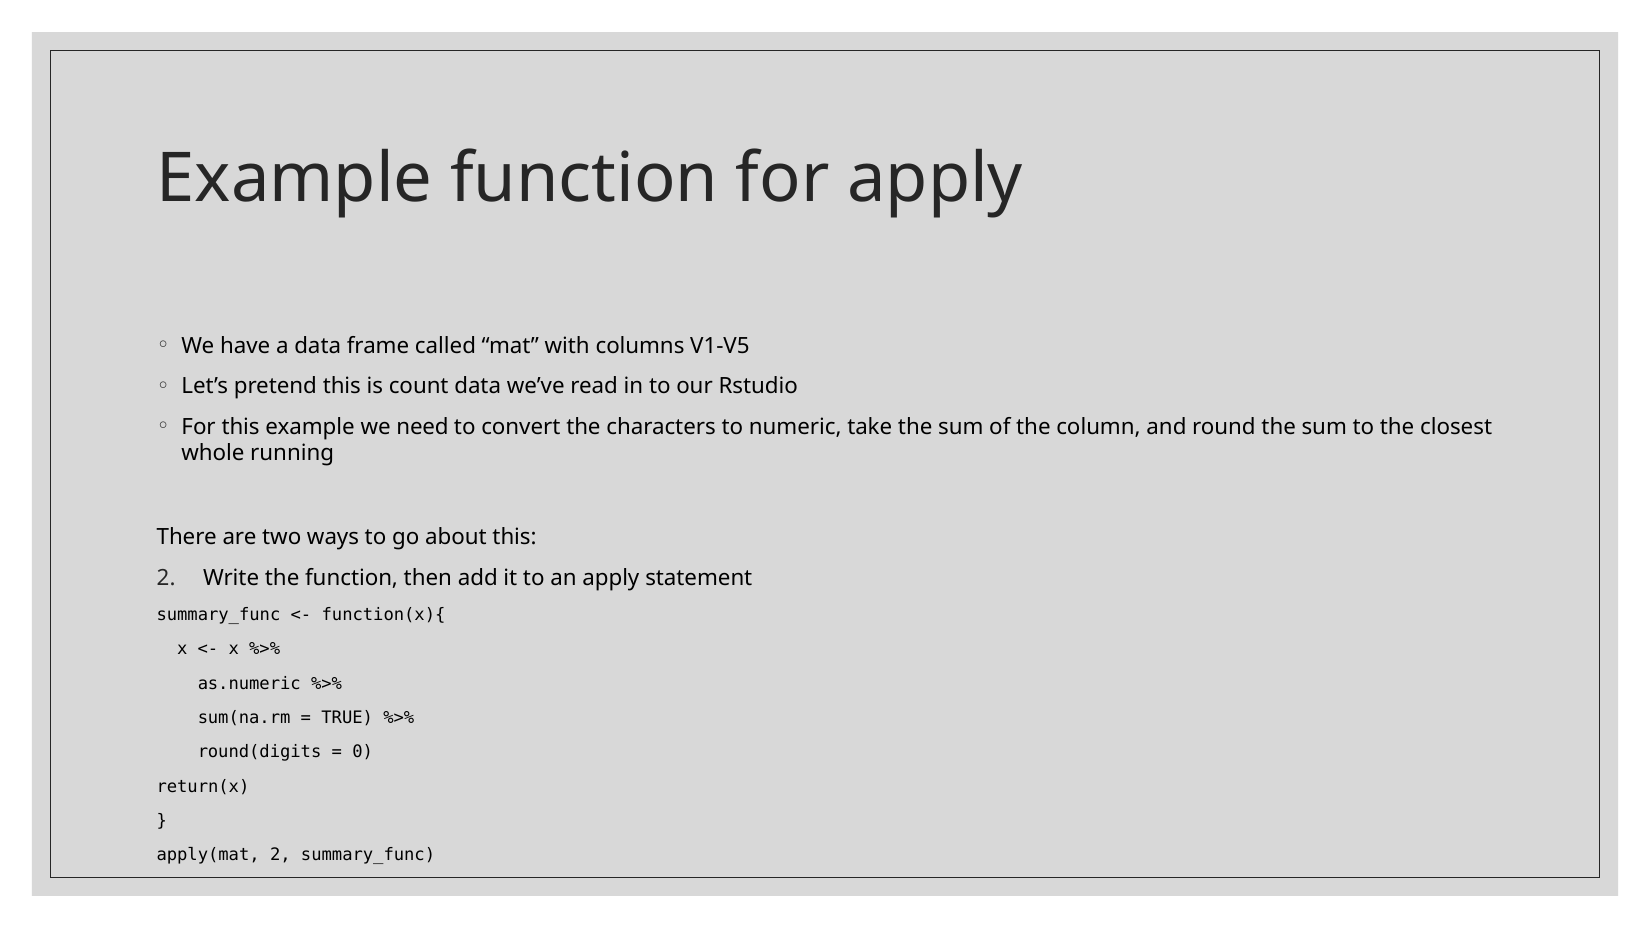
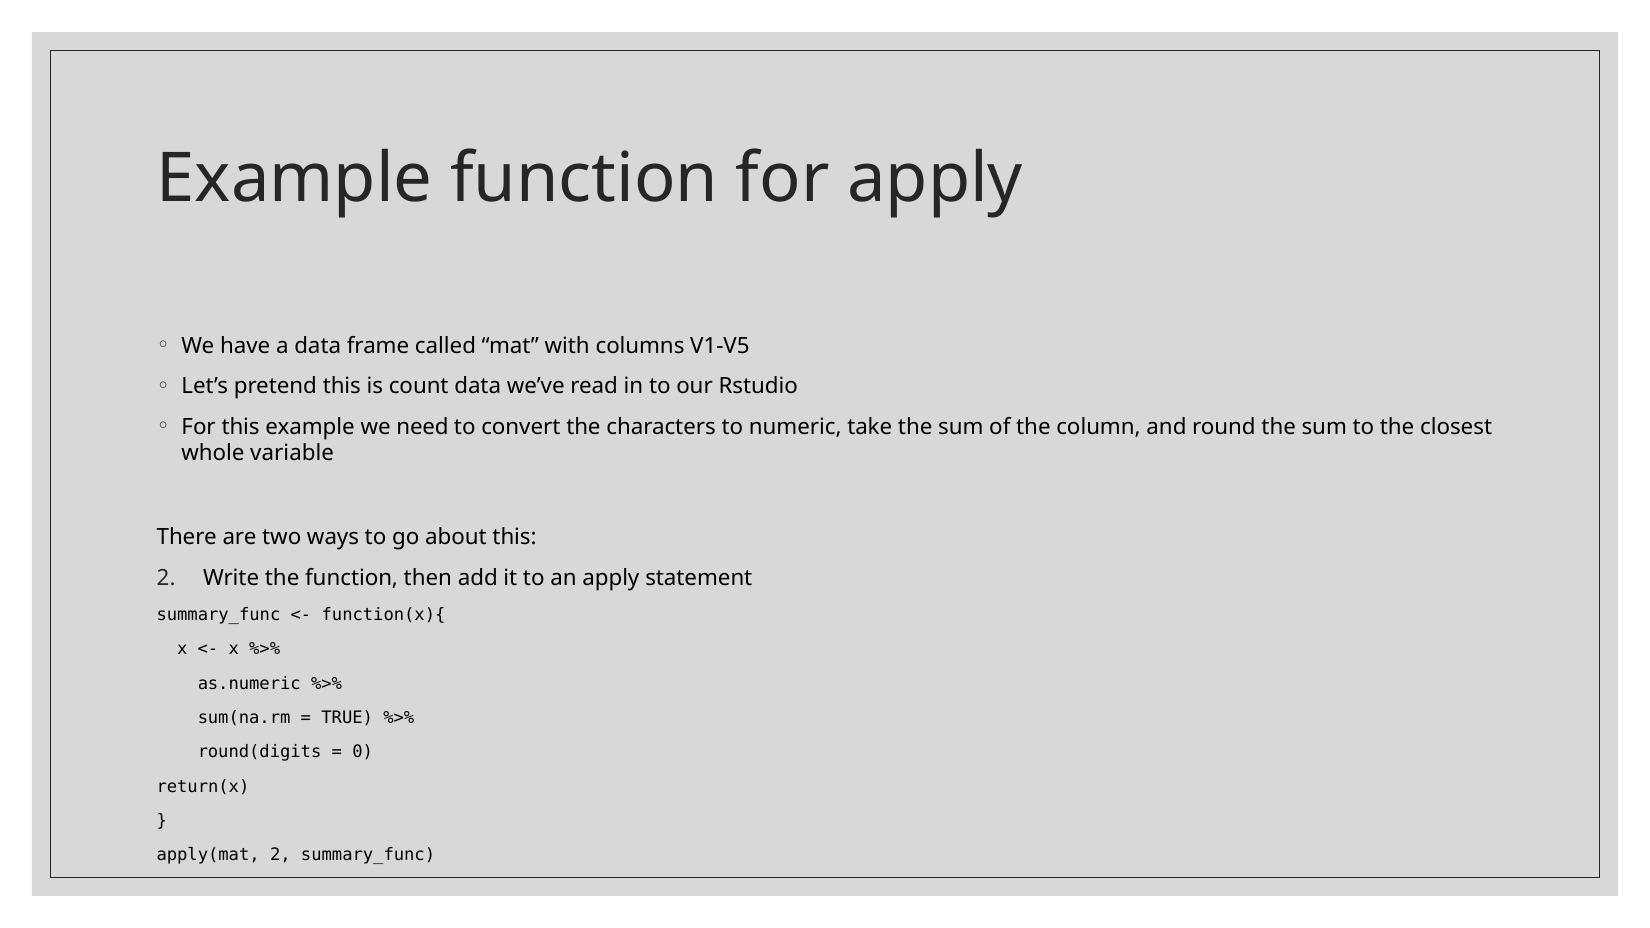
running: running -> variable
